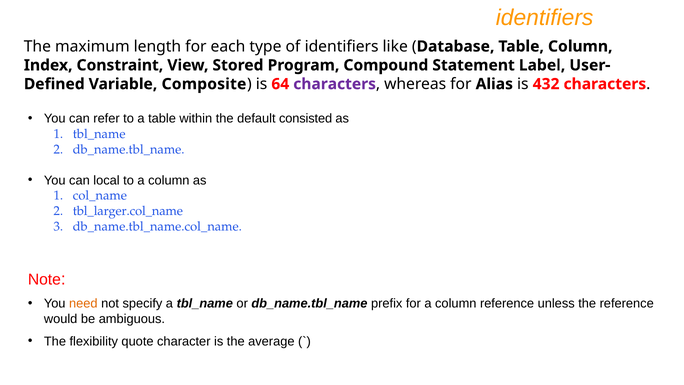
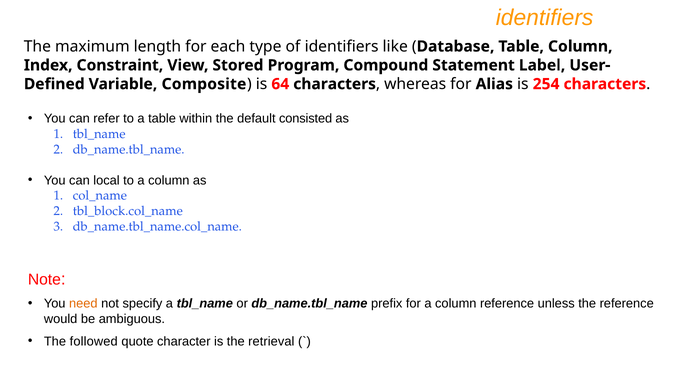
characters at (335, 84) colour: purple -> black
432: 432 -> 254
tbl_larger.col_name: tbl_larger.col_name -> tbl_block.col_name
flexibility: flexibility -> followed
average: average -> retrieval
